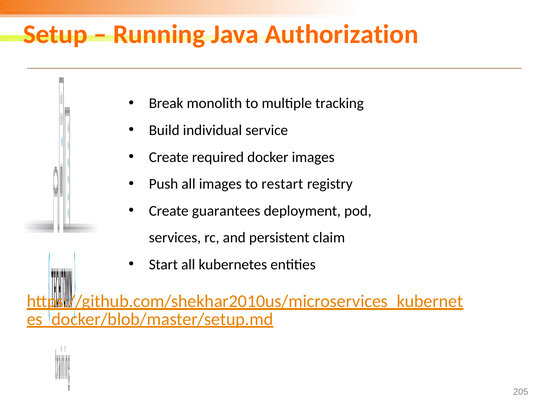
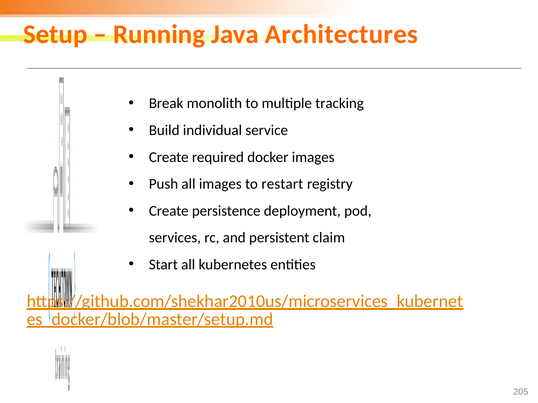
Authorization: Authorization -> Architectures
guarantees: guarantees -> persistence
